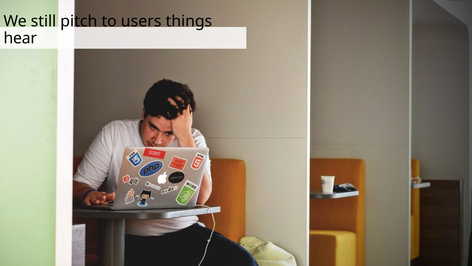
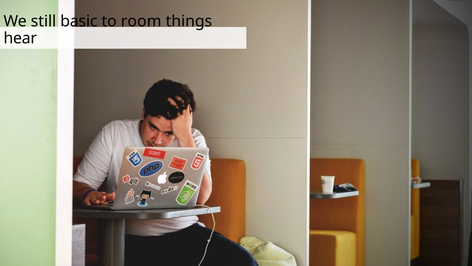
pitch: pitch -> basic
users: users -> room
